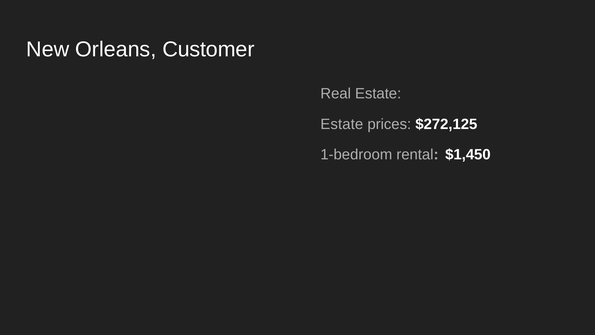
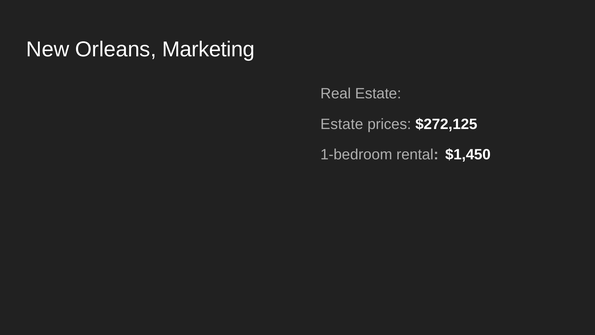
Customer: Customer -> Marketing
